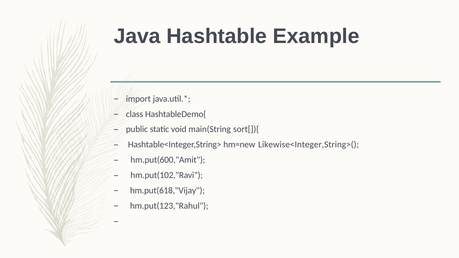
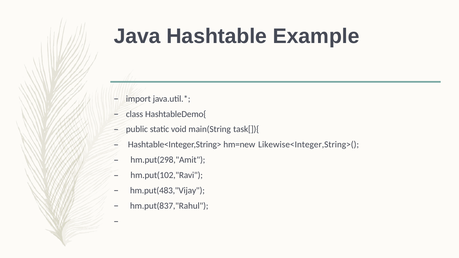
sort[]){: sort[]){ -> task[]){
hm.put(600,"Amit: hm.put(600,"Amit -> hm.put(298,"Amit
hm.put(618,"Vijay: hm.put(618,"Vijay -> hm.put(483,"Vijay
hm.put(123,"Rahul: hm.put(123,"Rahul -> hm.put(837,"Rahul
